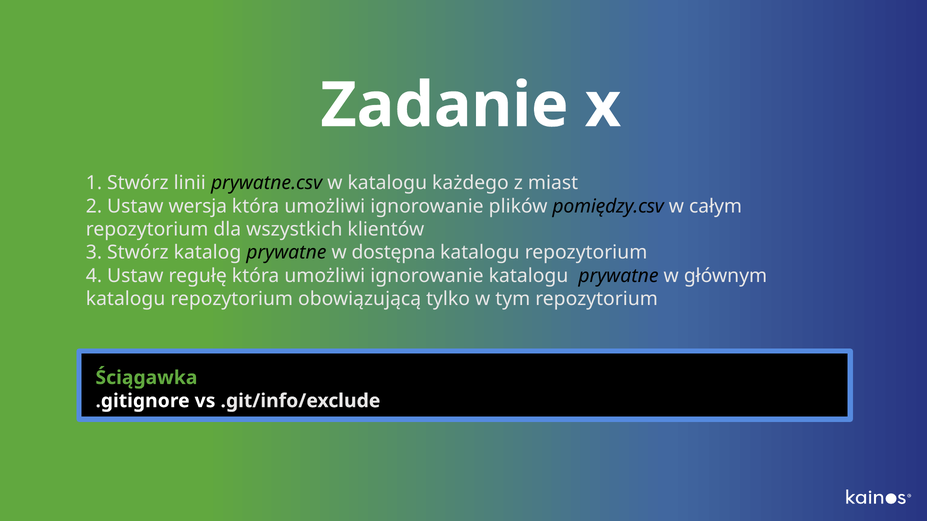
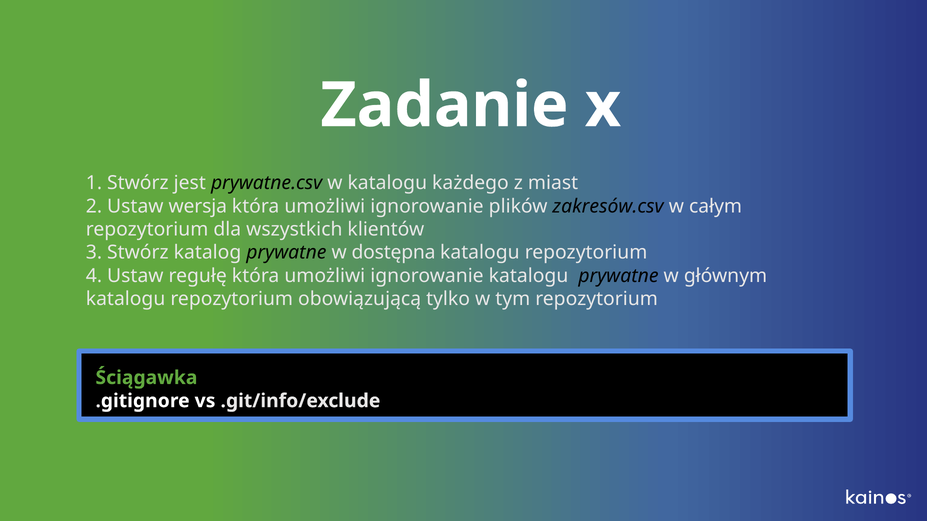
linii: linii -> jest
pomiędzy.csv: pomiędzy.csv -> zakresów.csv
